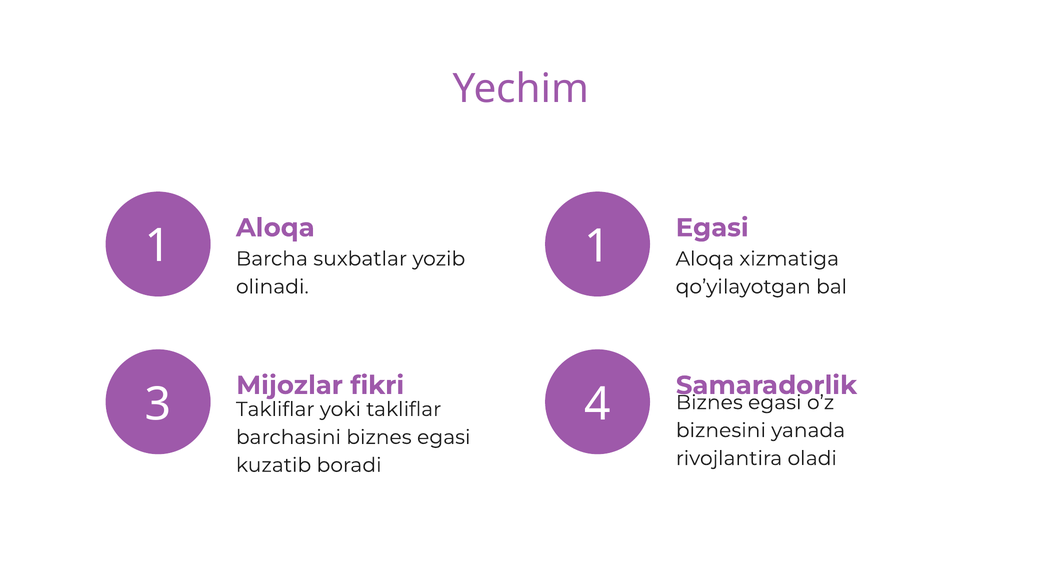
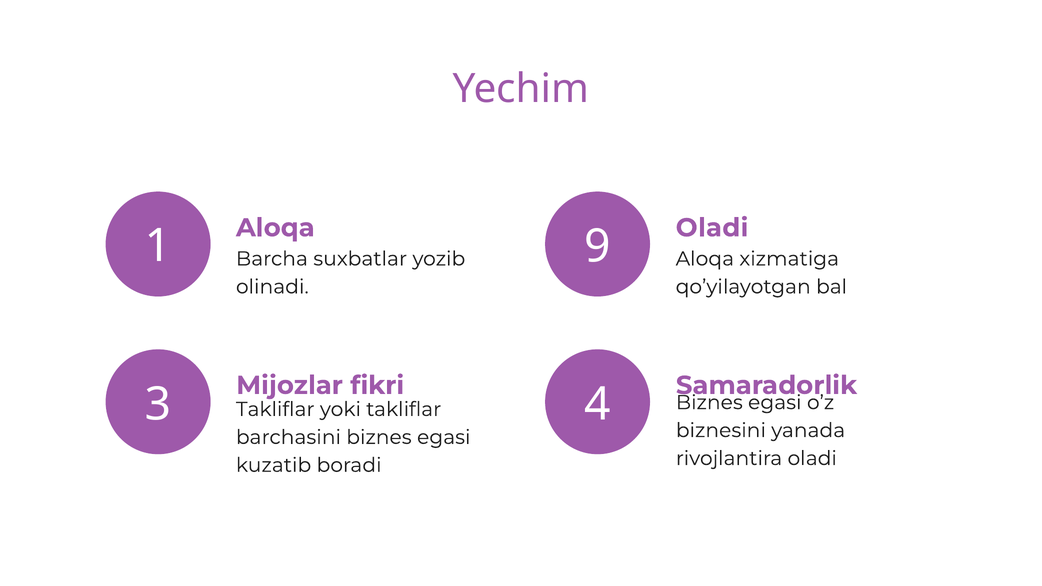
Egasi at (712, 228): Egasi -> Oladi
1 1: 1 -> 9
